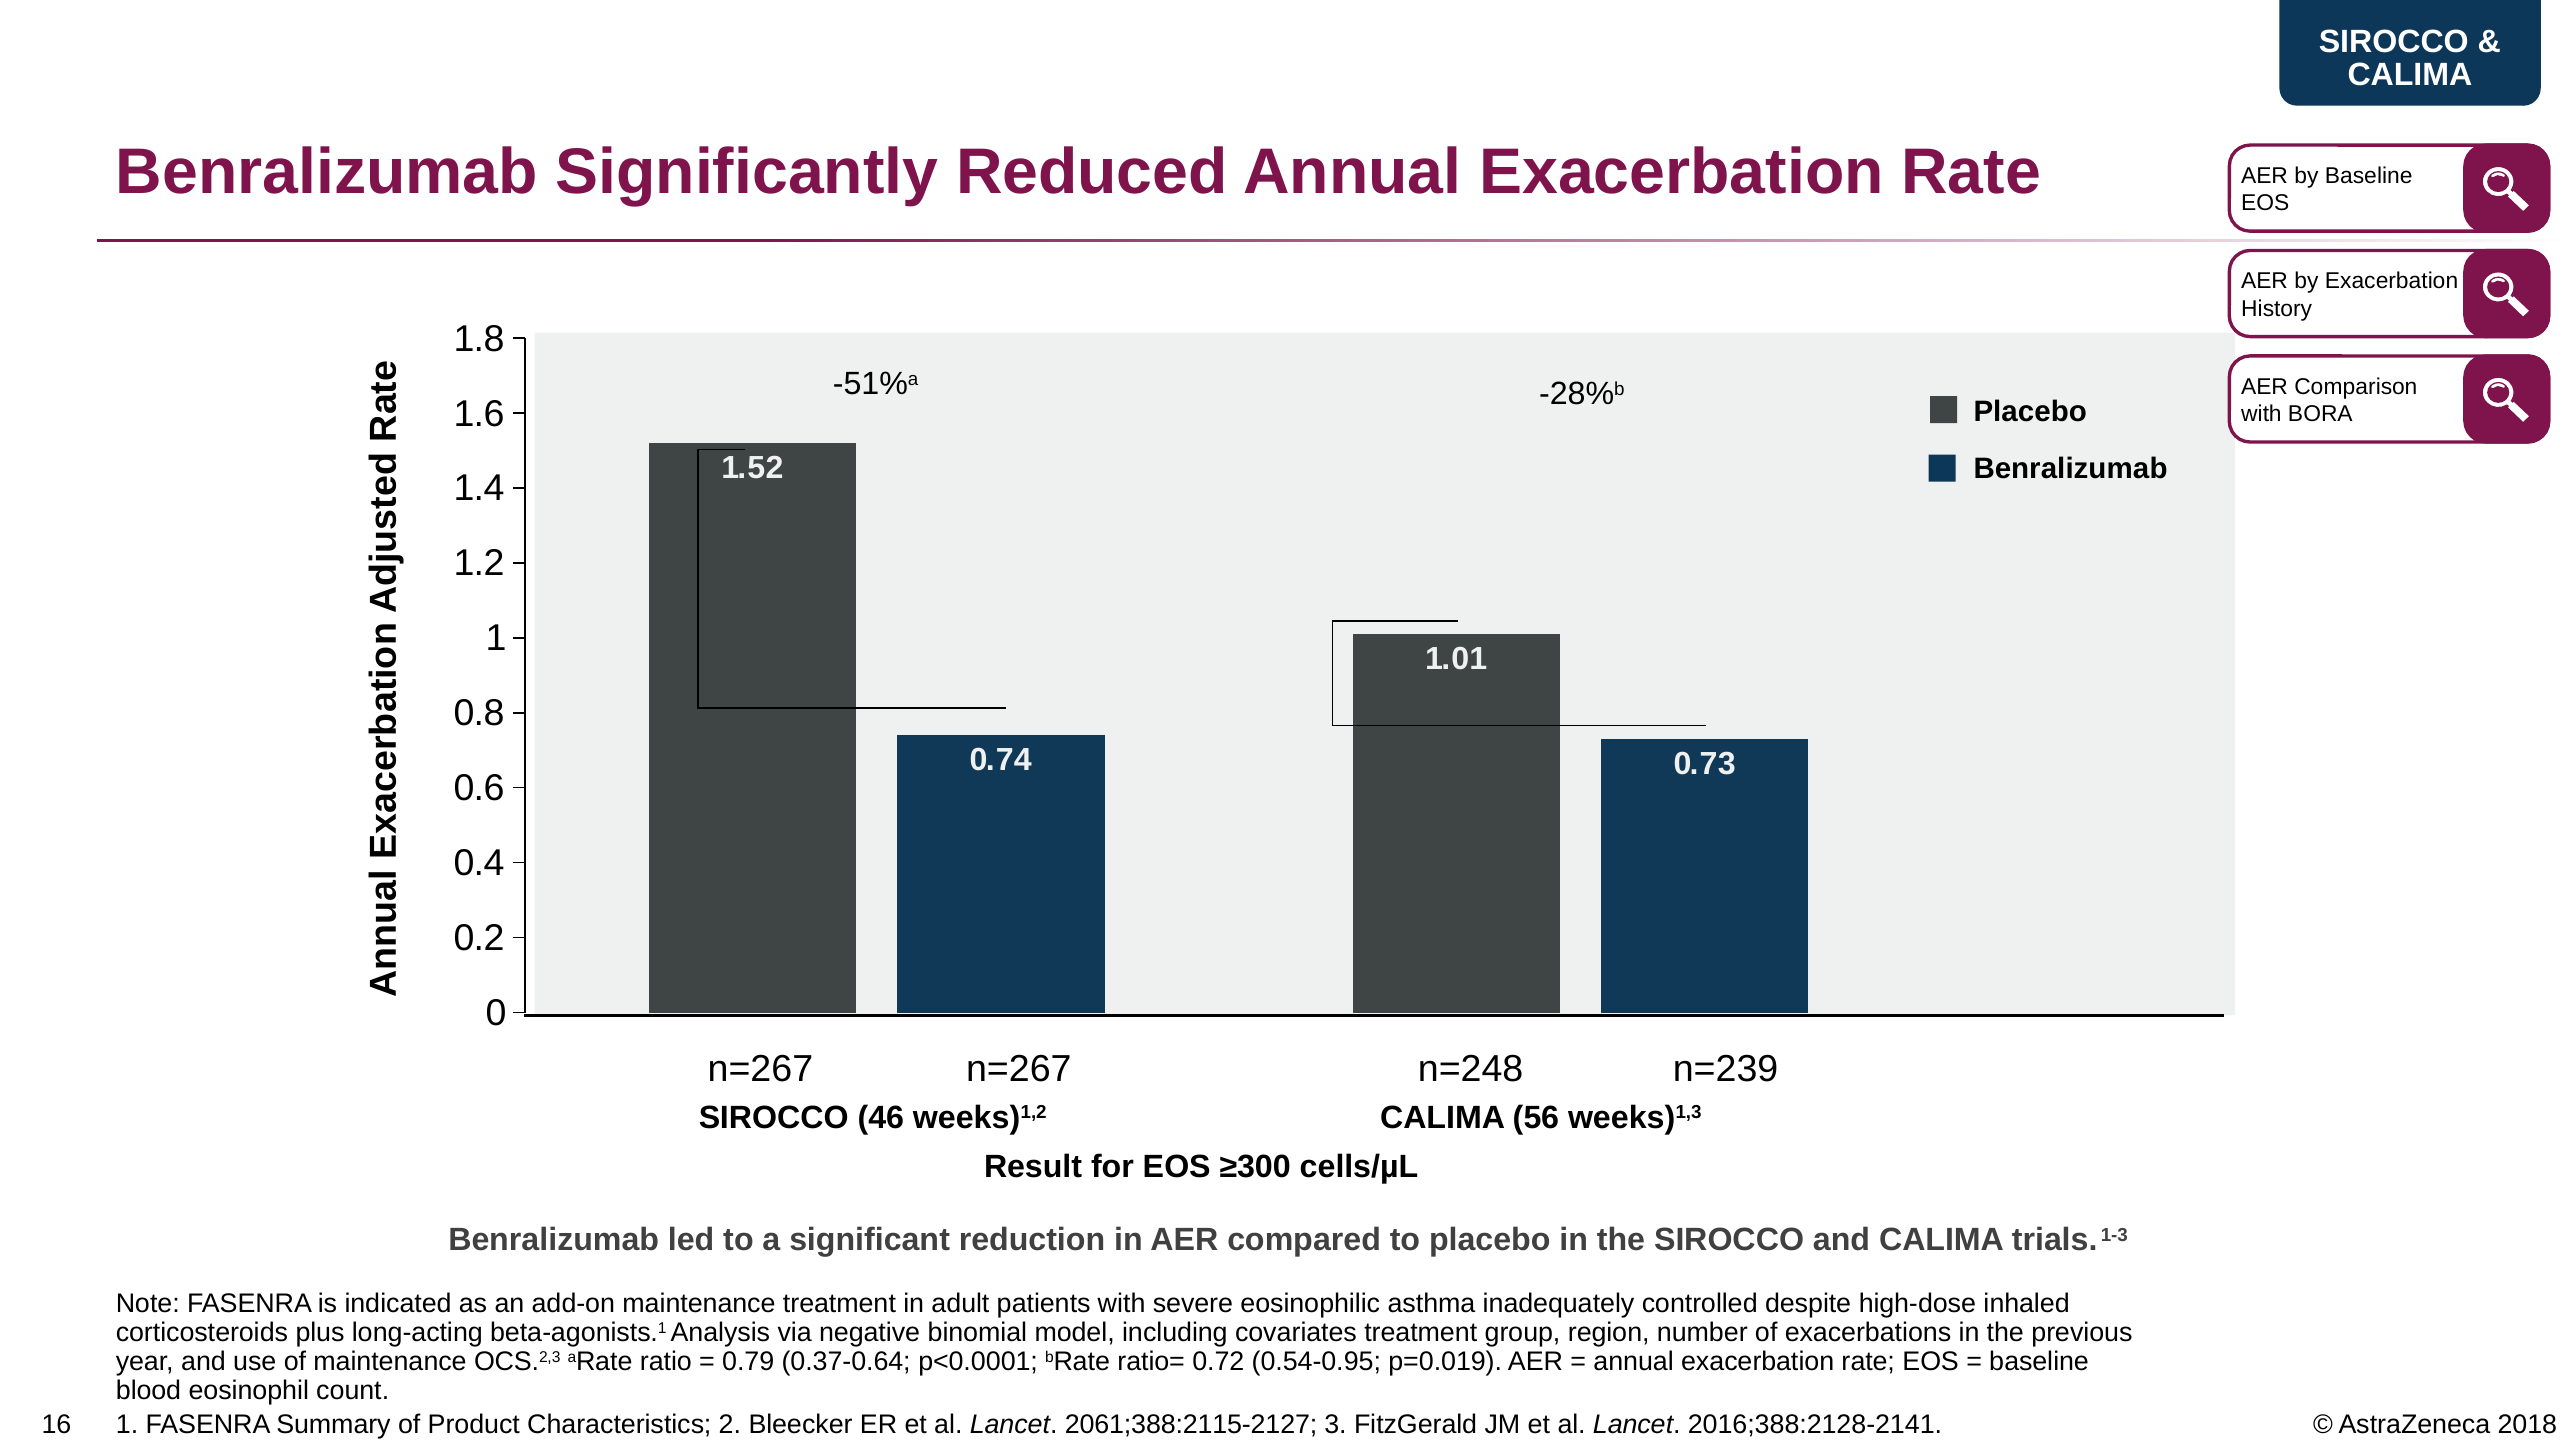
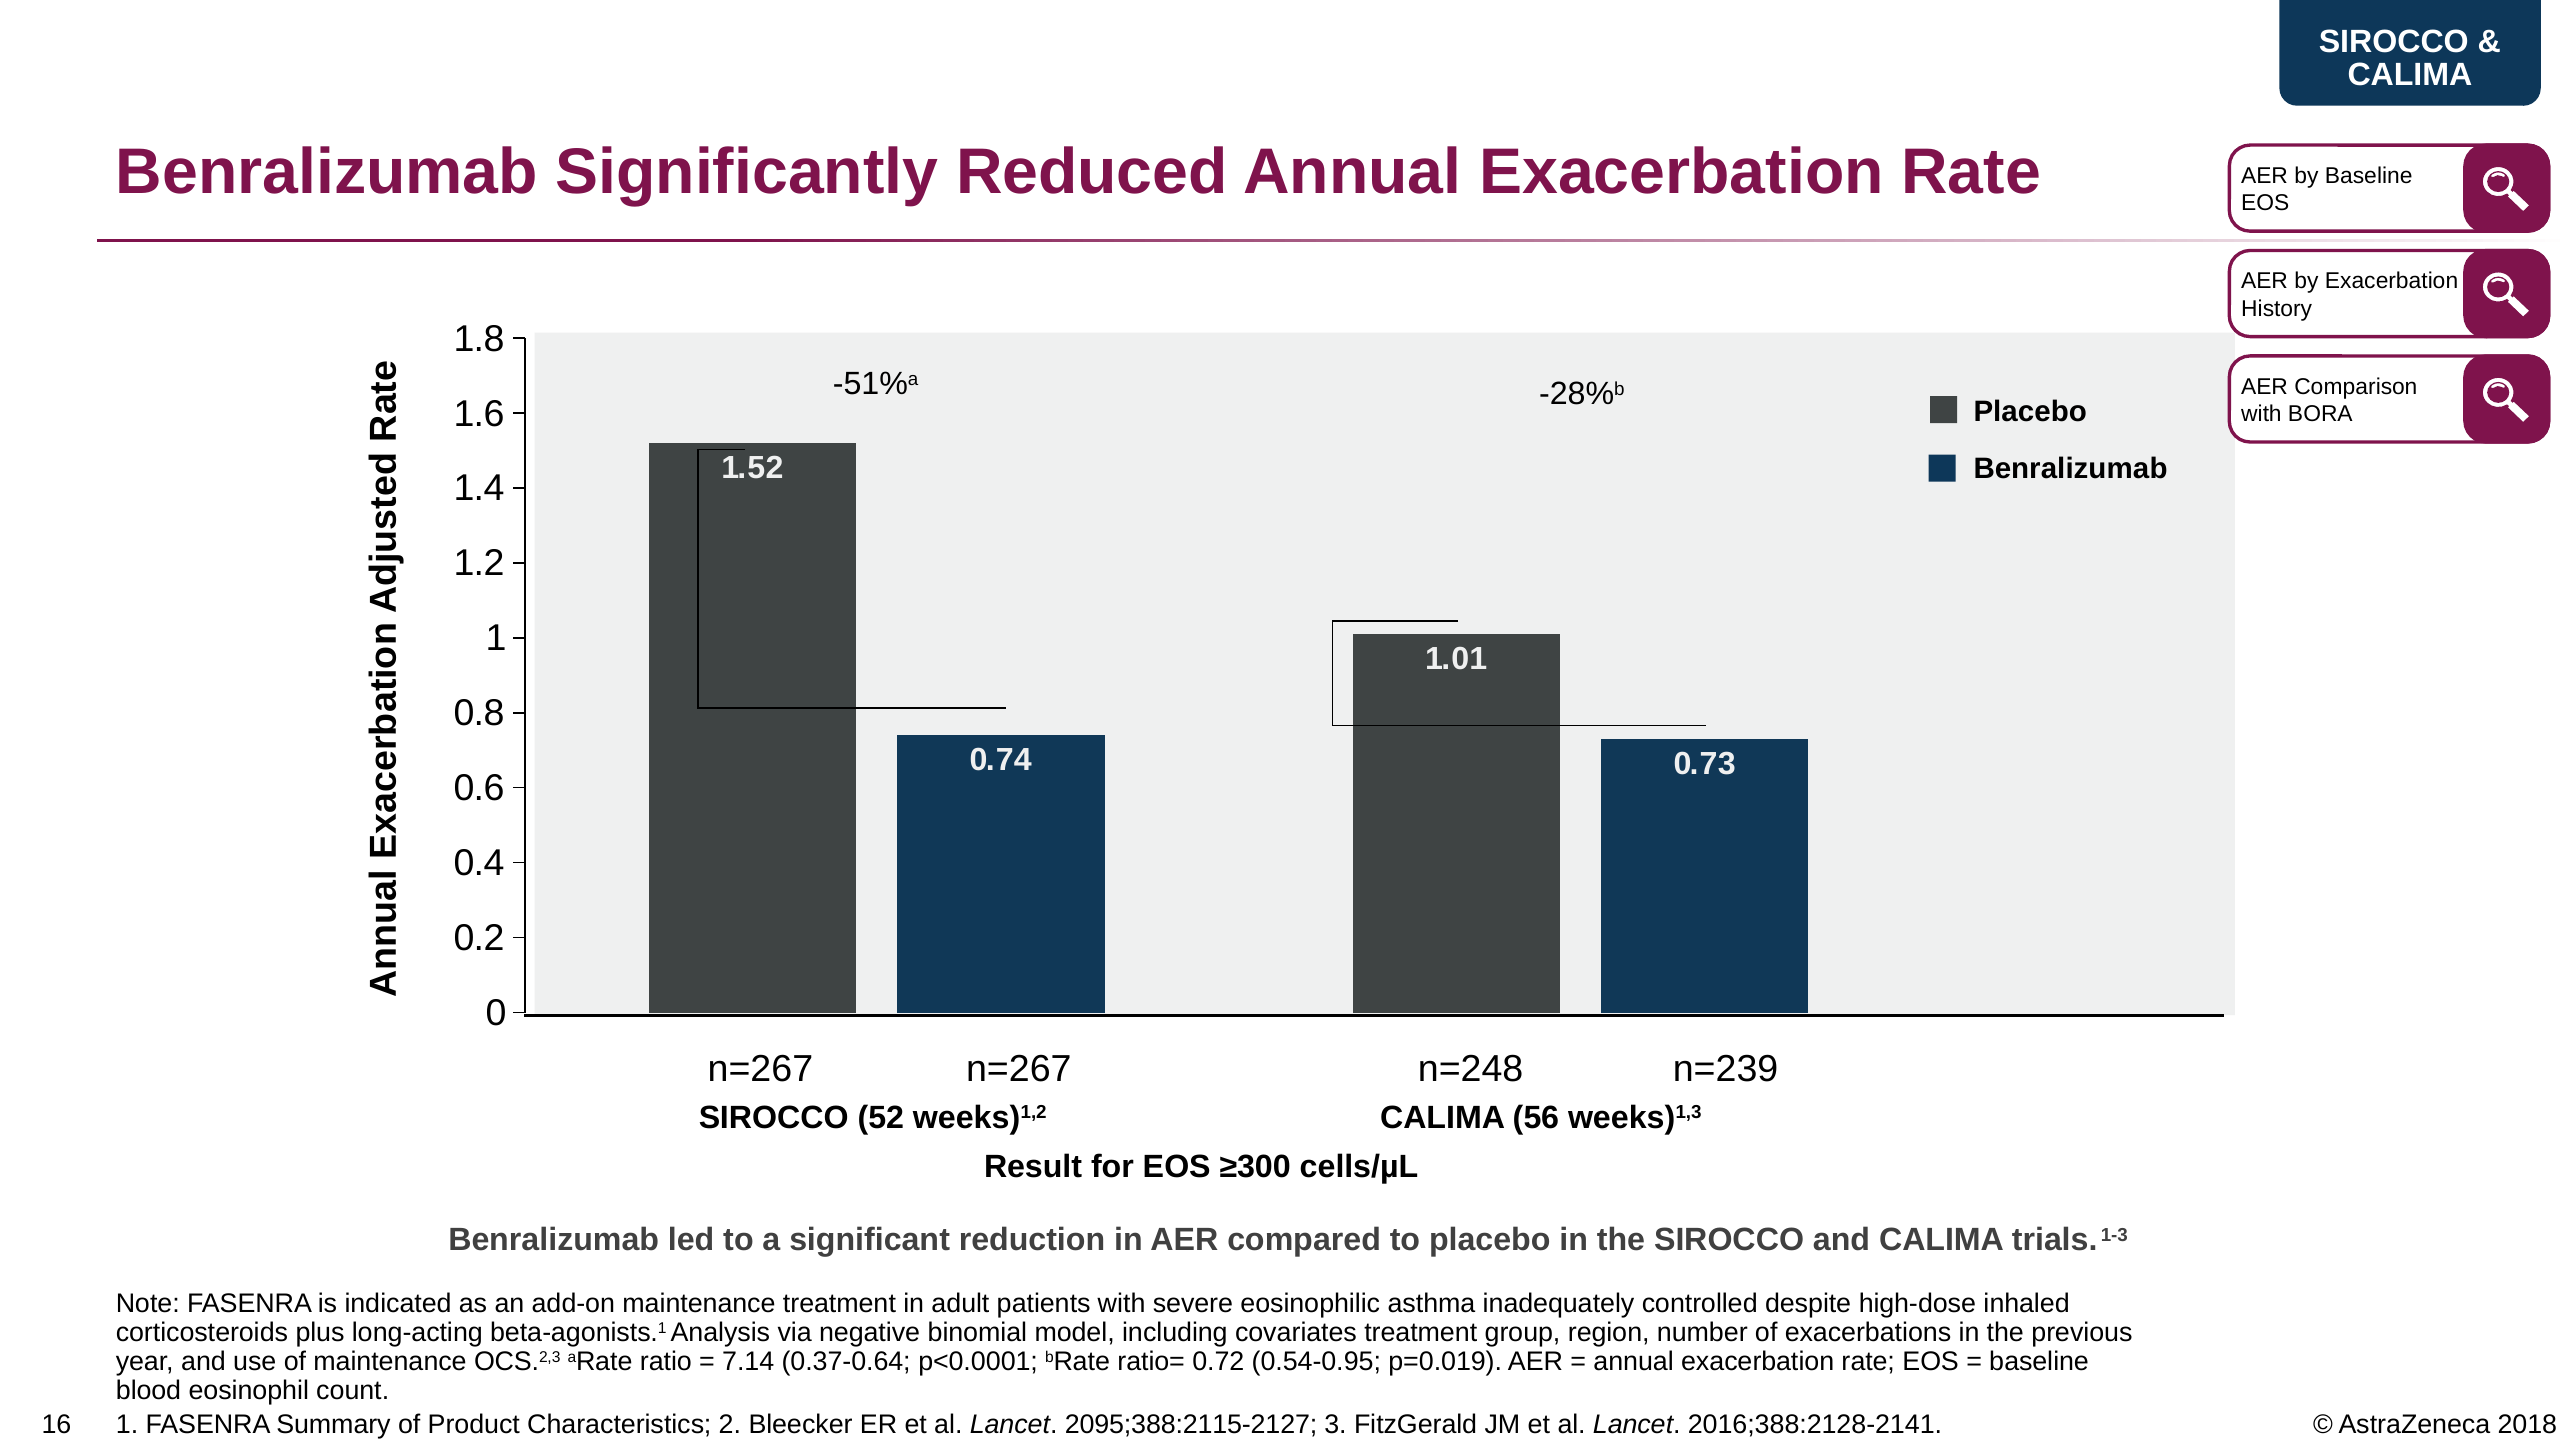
46: 46 -> 52
0.79: 0.79 -> 7.14
2061;388:2115-2127: 2061;388:2115-2127 -> 2095;388:2115-2127
